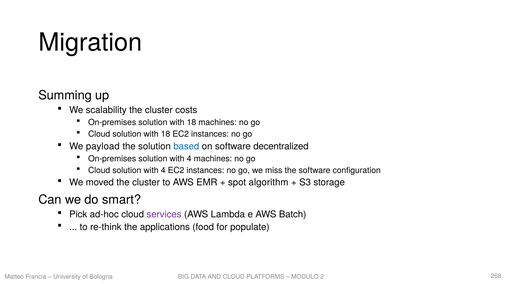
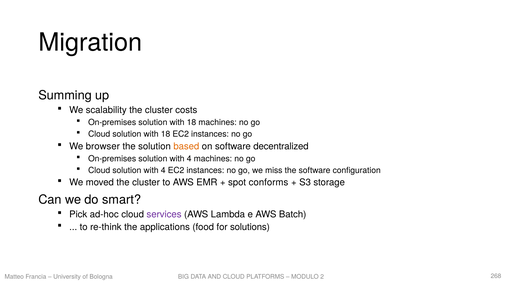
payload: payload -> browser
based colour: blue -> orange
algorithm: algorithm -> conforms
populate: populate -> solutions
